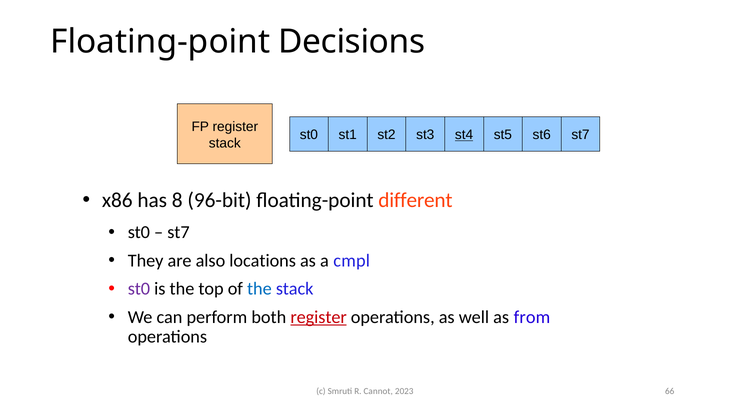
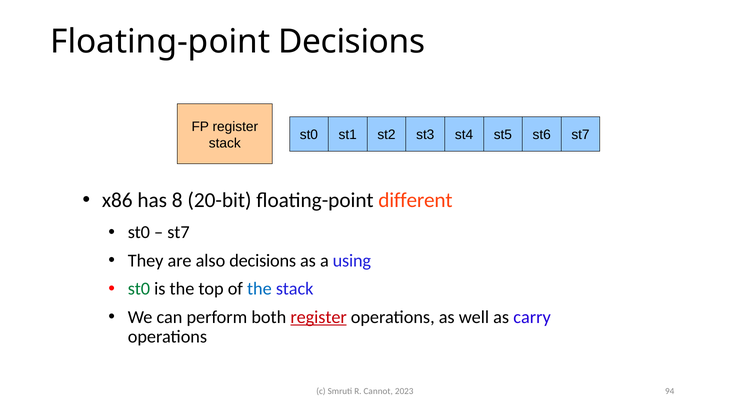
st4 underline: present -> none
96-bit: 96-bit -> 20-bit
also locations: locations -> decisions
cmpl: cmpl -> using
st0 at (139, 289) colour: purple -> green
from: from -> carry
66: 66 -> 94
